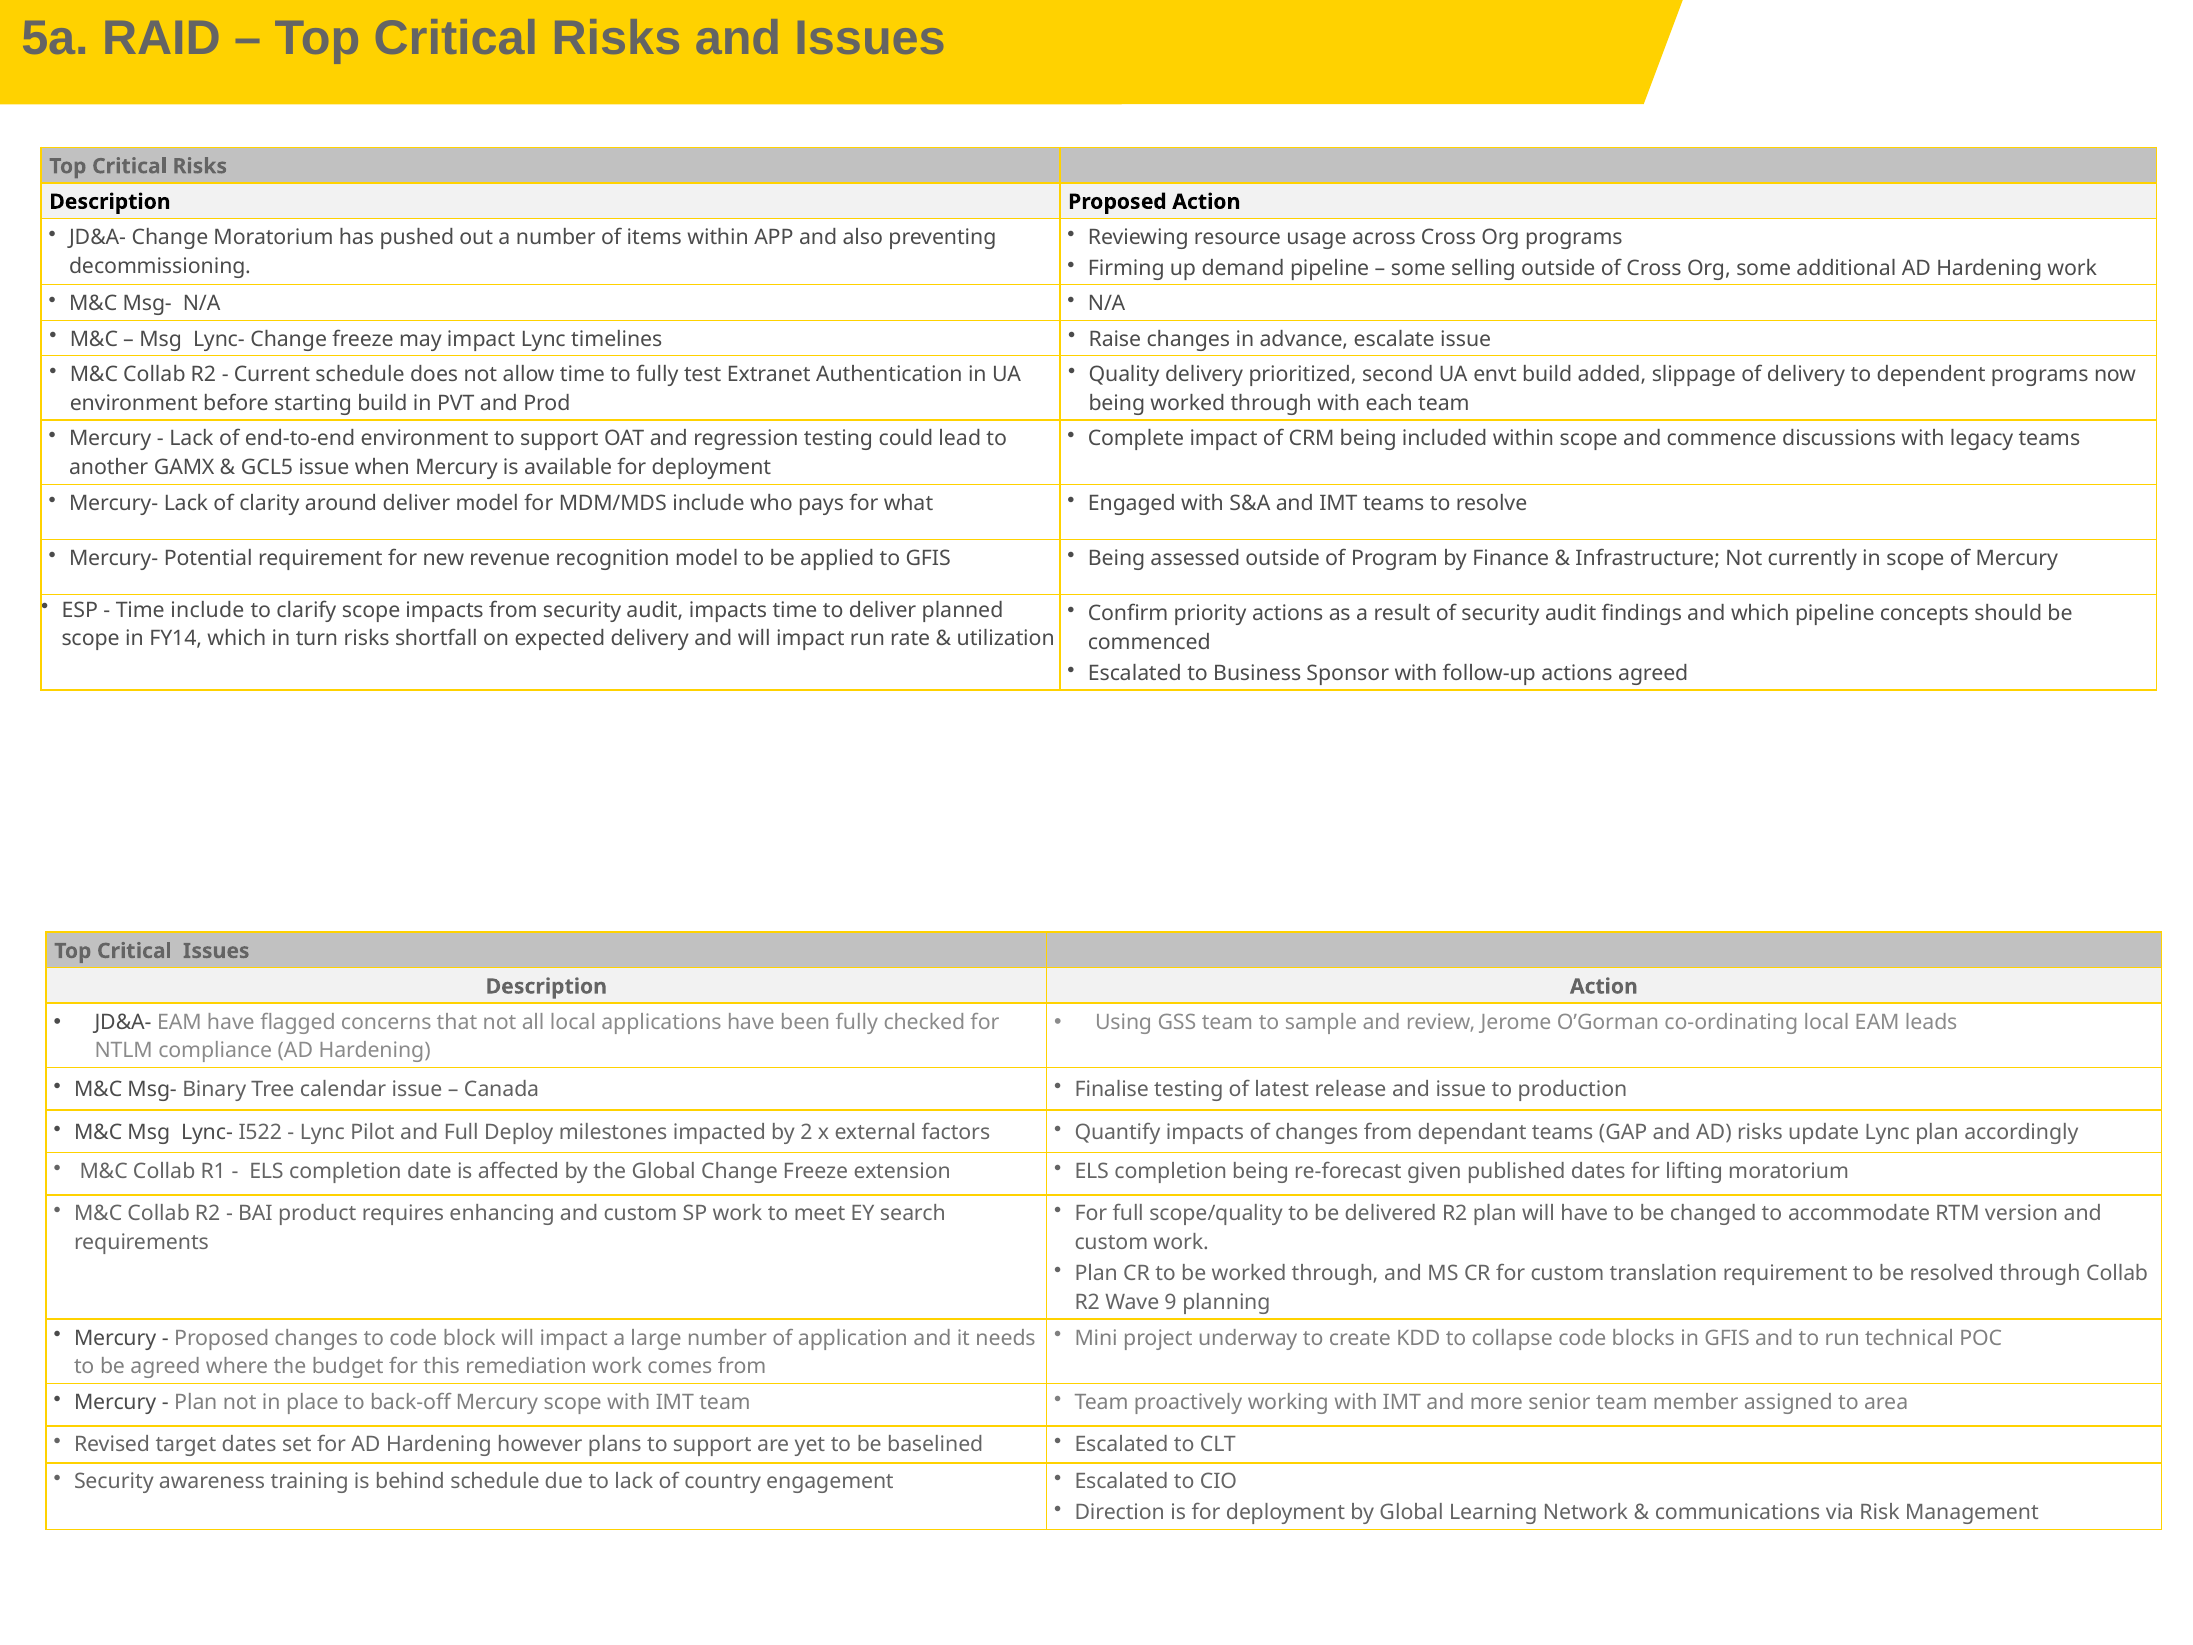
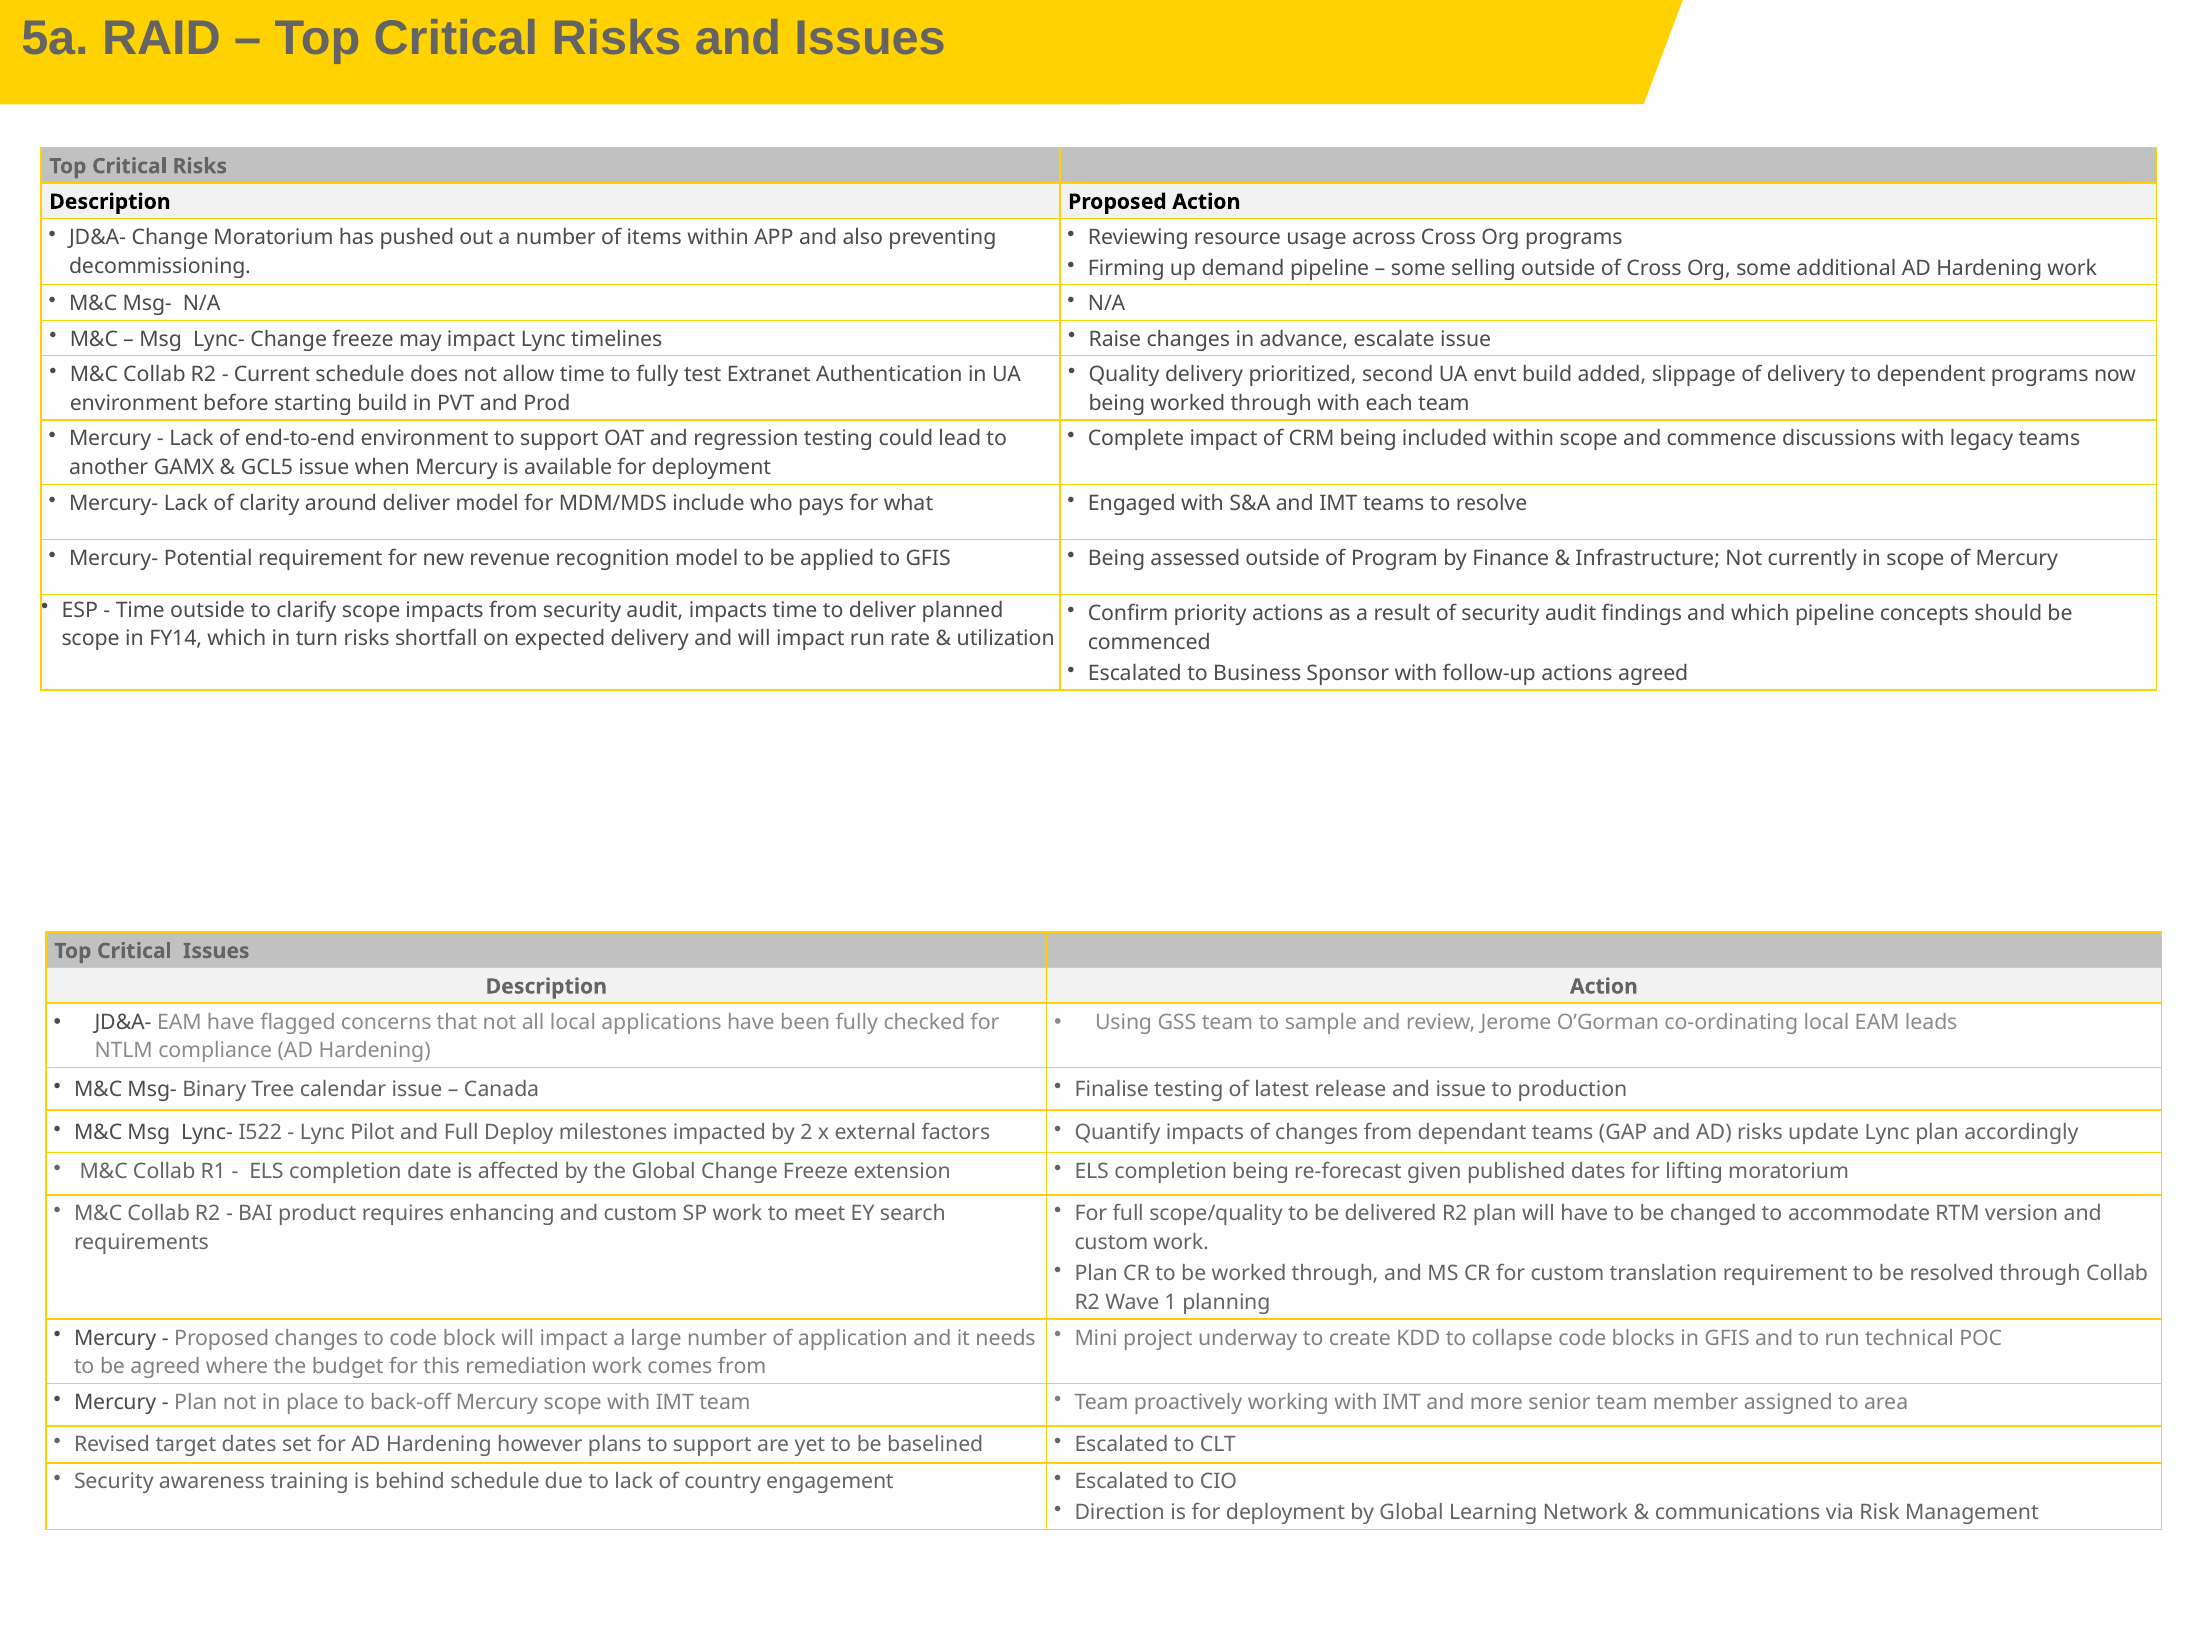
Time include: include -> outside
9: 9 -> 1
